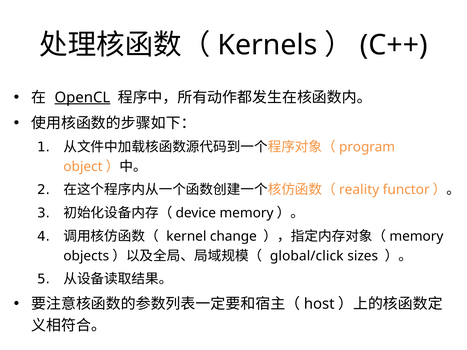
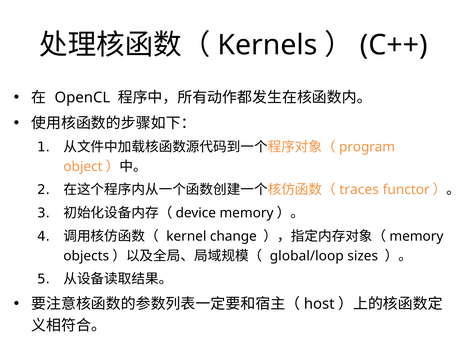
OpenCL underline: present -> none
reality: reality -> traces
global/click: global/click -> global/loop
